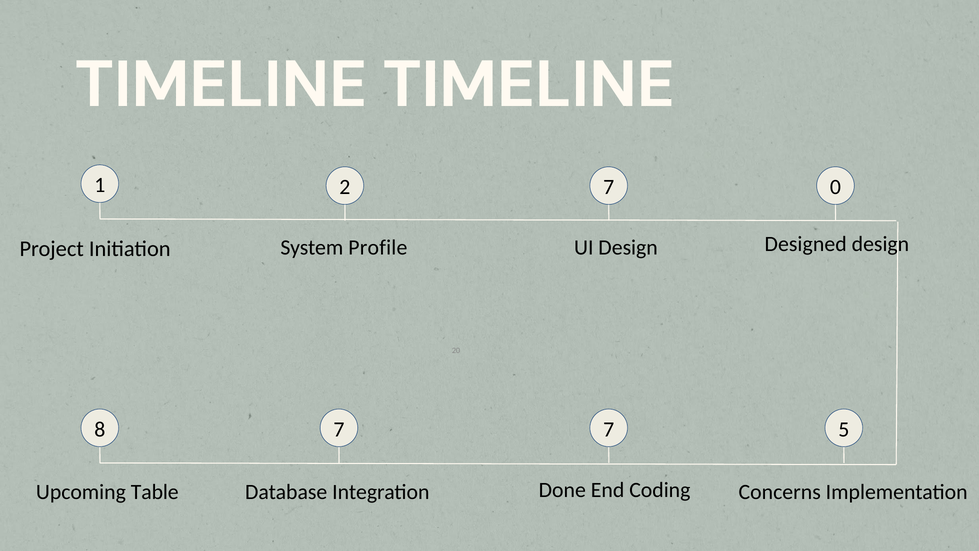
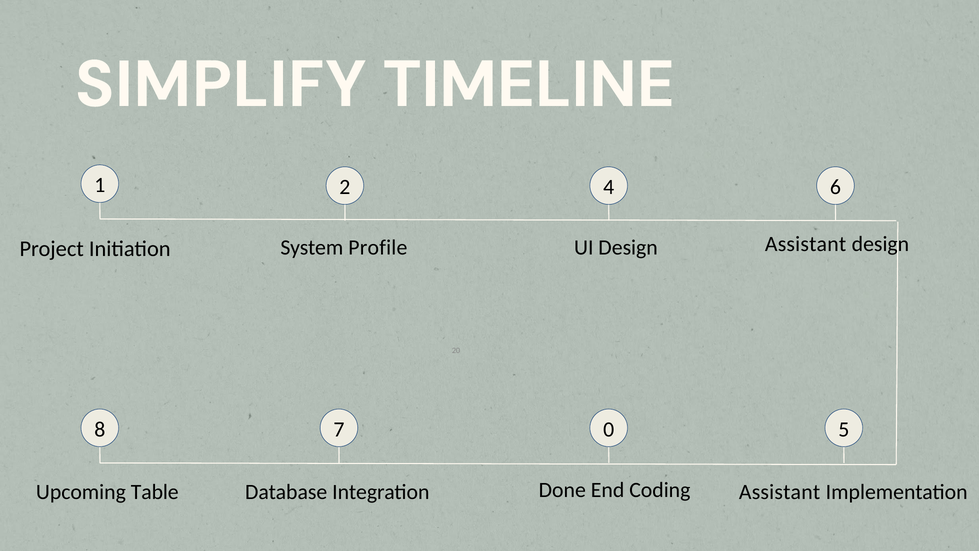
TIMELINE at (221, 84): TIMELINE -> SIMPLIFY
0: 0 -> 6
2 7: 7 -> 4
Design Designed: Designed -> Assistant
7 7: 7 -> 0
Coding Concerns: Concerns -> Assistant
